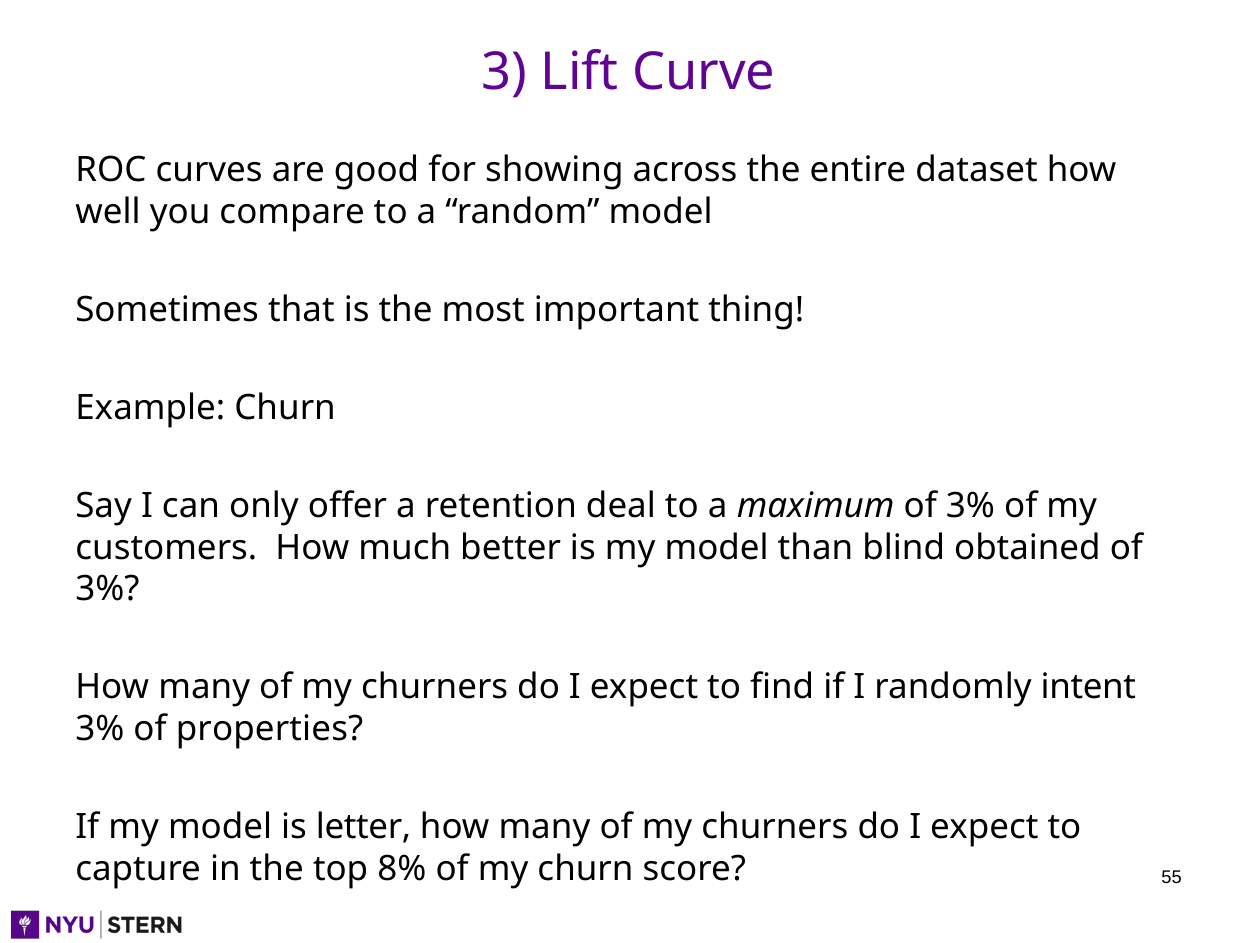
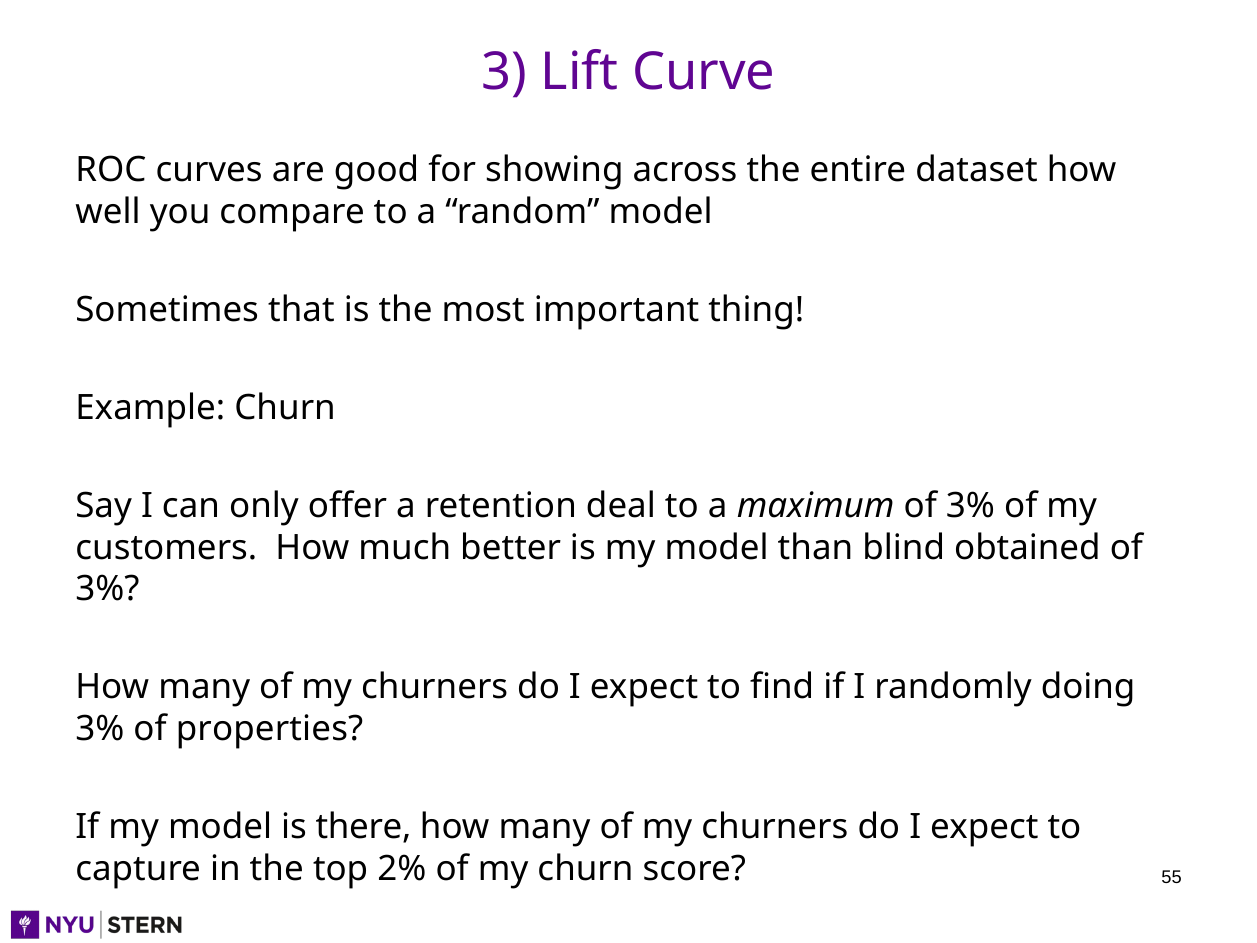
intent: intent -> doing
letter: letter -> there
8%: 8% -> 2%
